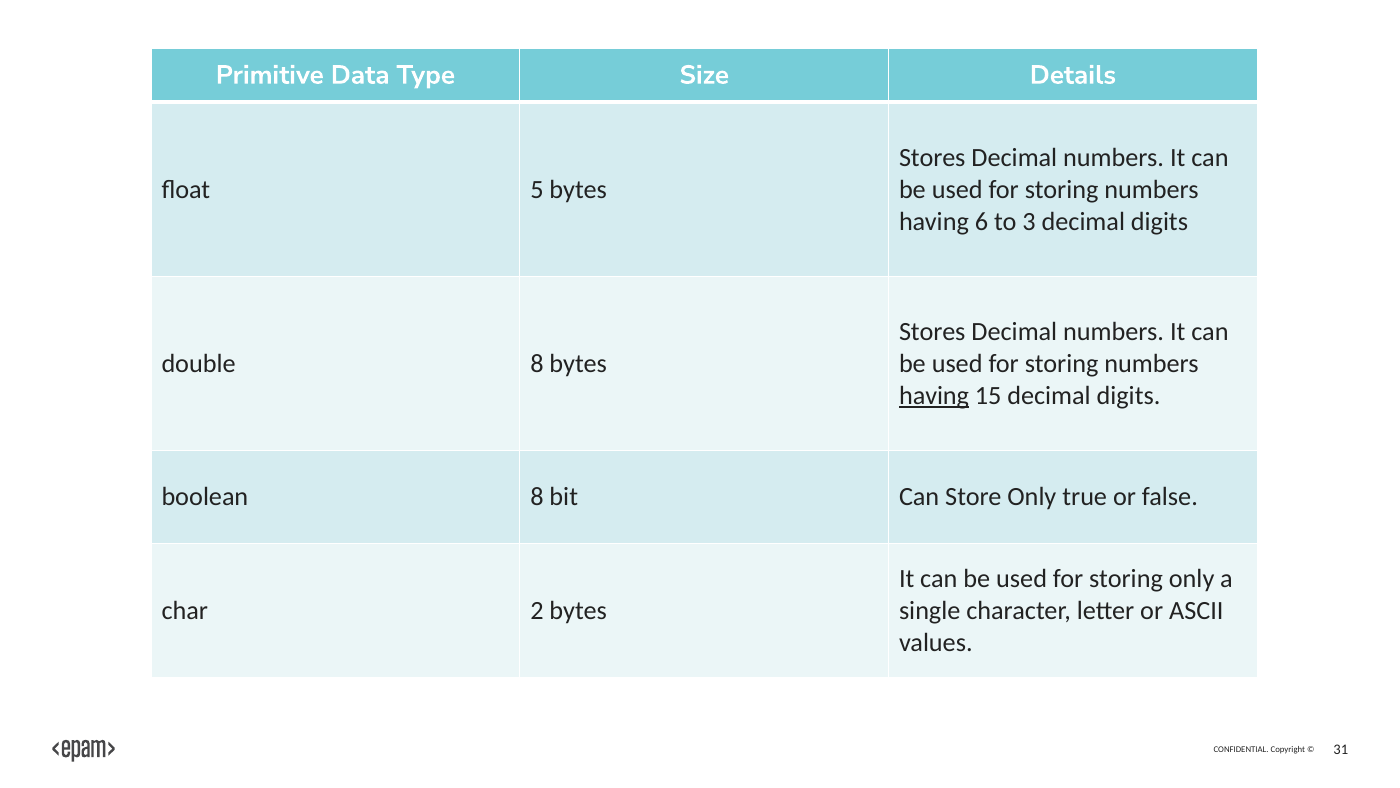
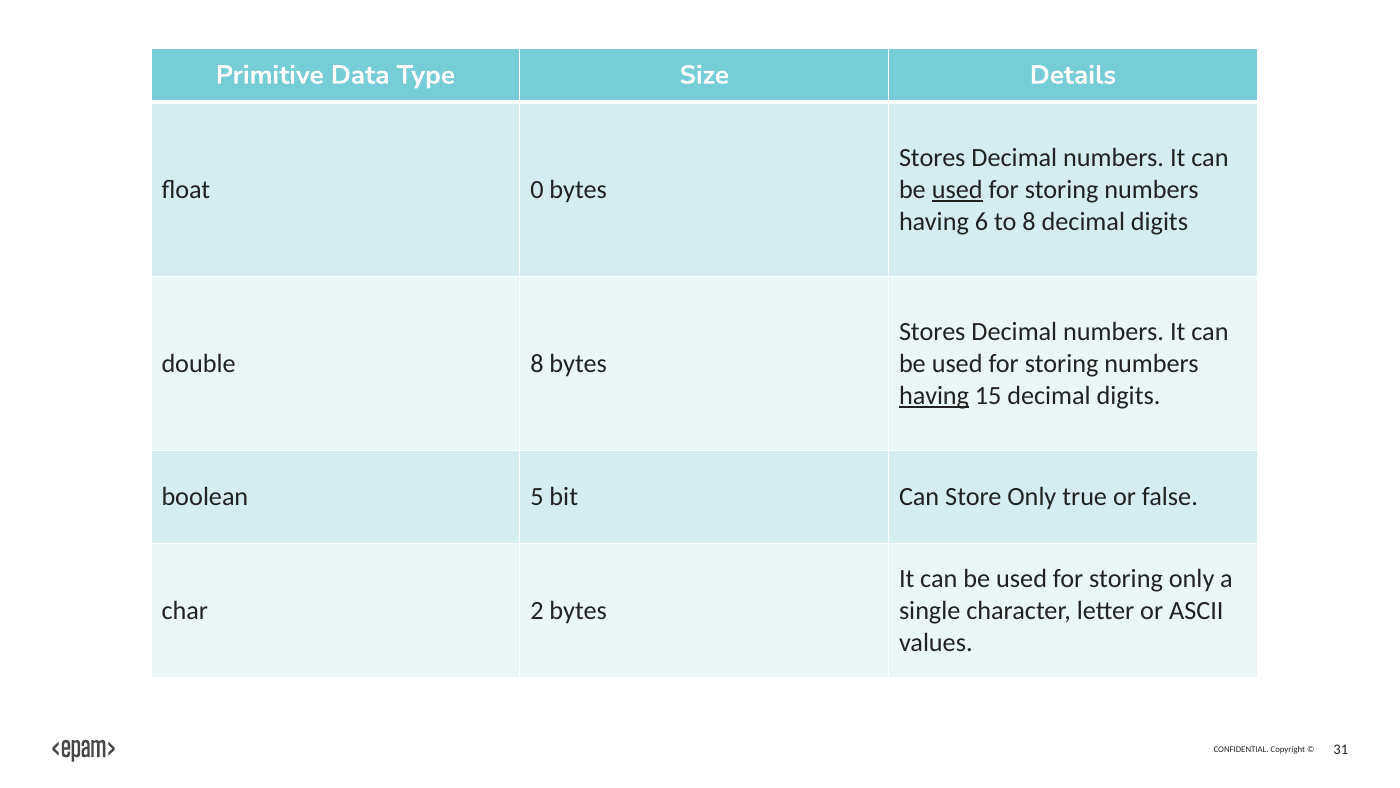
5: 5 -> 0
used at (957, 189) underline: none -> present
to 3: 3 -> 8
boolean 8: 8 -> 5
